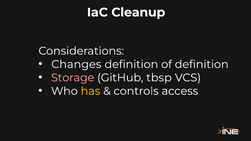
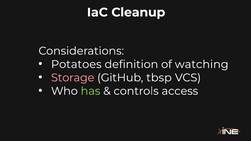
Changes: Changes -> Potatoes
of definition: definition -> watching
has colour: yellow -> light green
